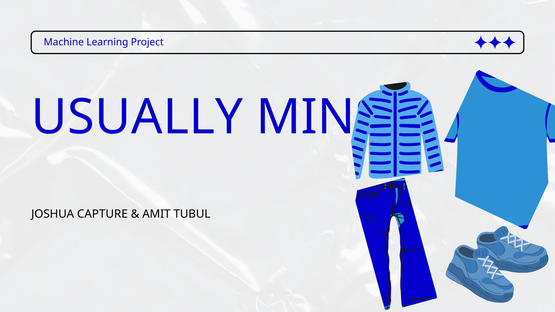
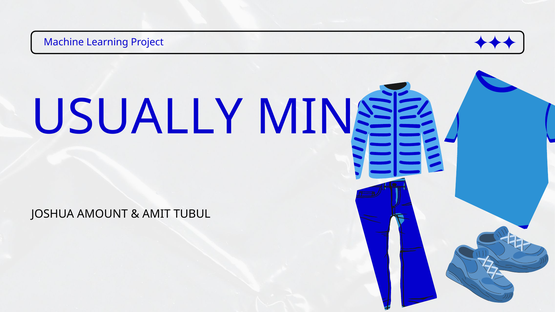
CAPTURE: CAPTURE -> AMOUNT
